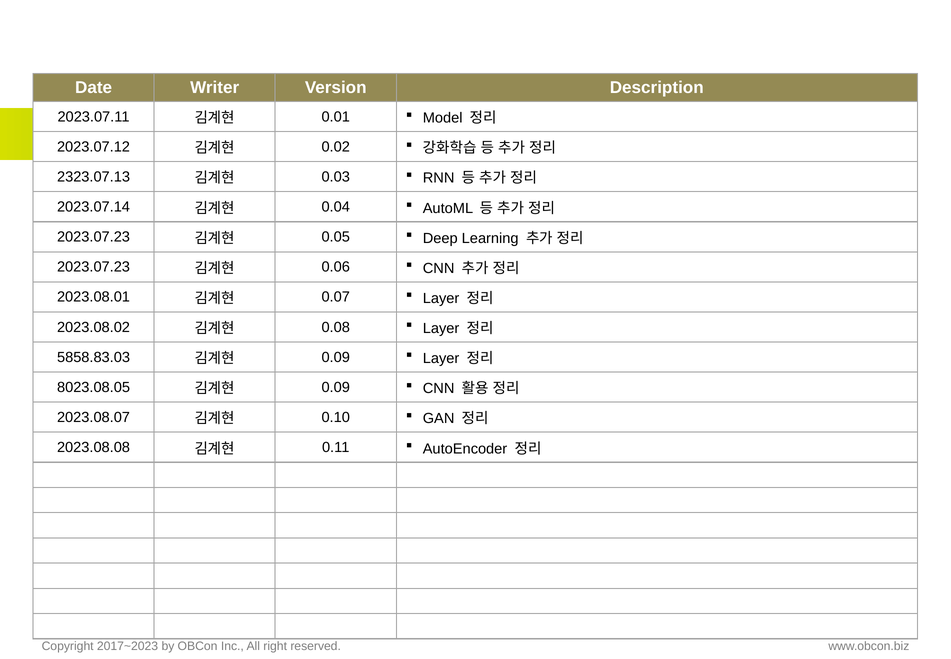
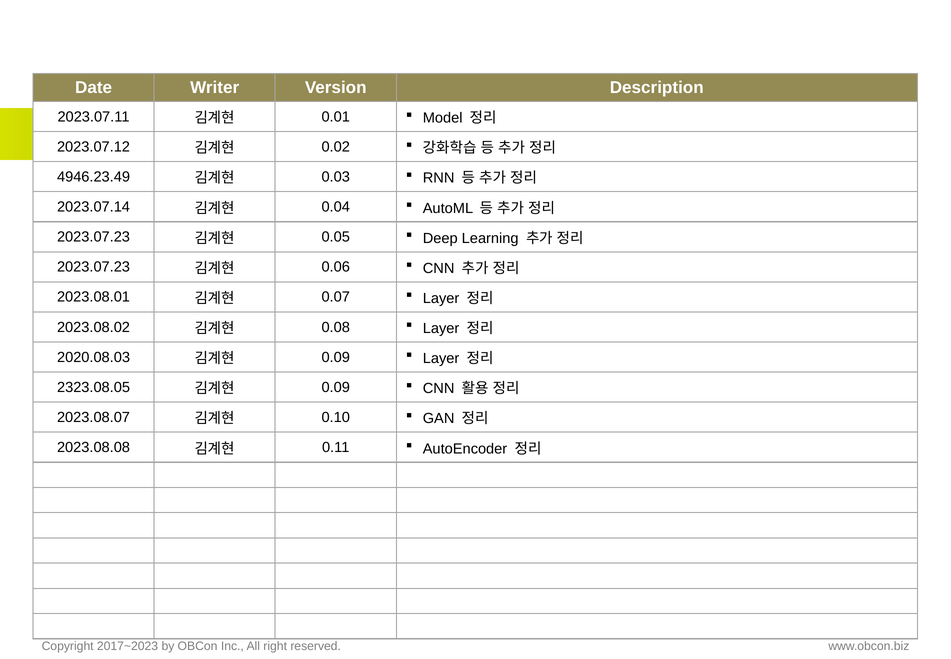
2323.07.13: 2323.07.13 -> 4946.23.49
5858.83.03: 5858.83.03 -> 2020.08.03
8023.08.05: 8023.08.05 -> 2323.08.05
